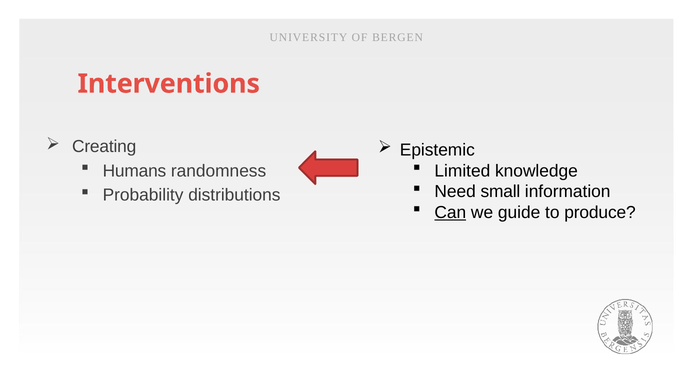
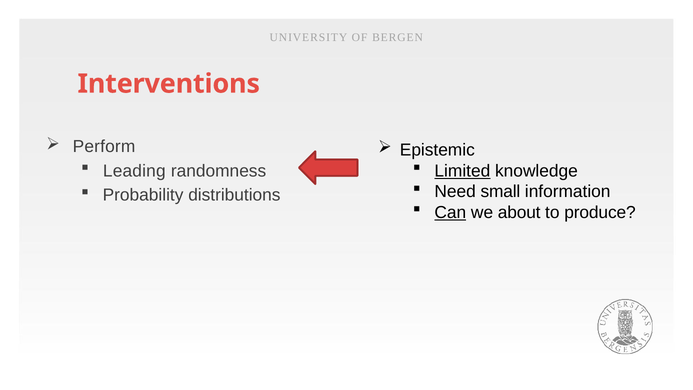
Creating: Creating -> Perform
Limited underline: none -> present
Humans: Humans -> Leading
guide: guide -> about
